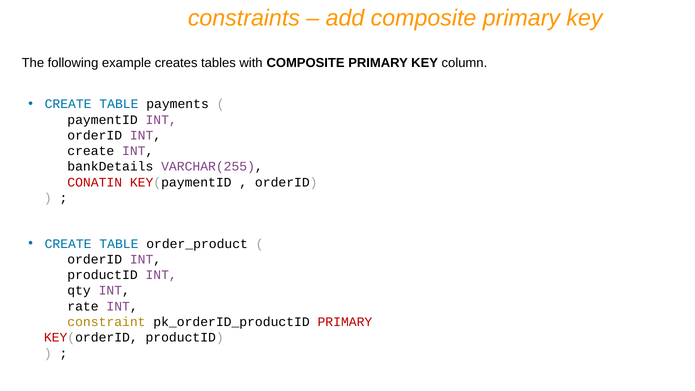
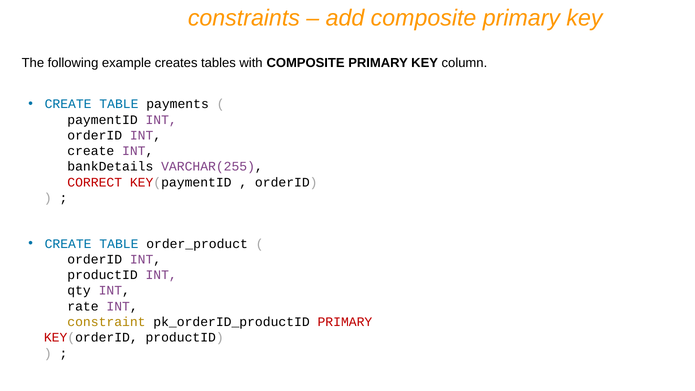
CONATIN: CONATIN -> CORRECT
